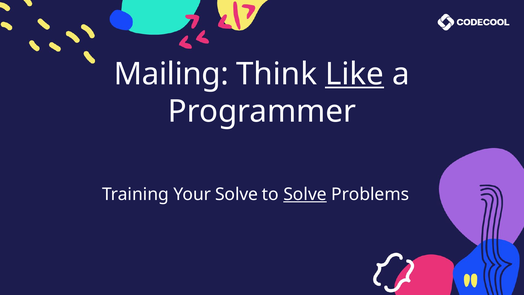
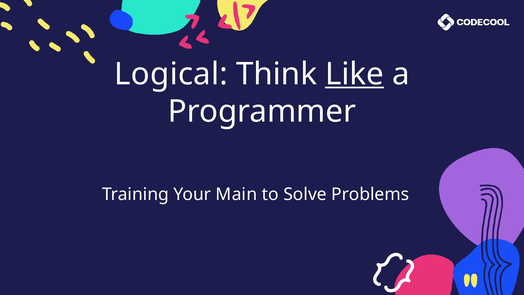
Mailing: Mailing -> Logical
Your Solve: Solve -> Main
Solve at (305, 194) underline: present -> none
